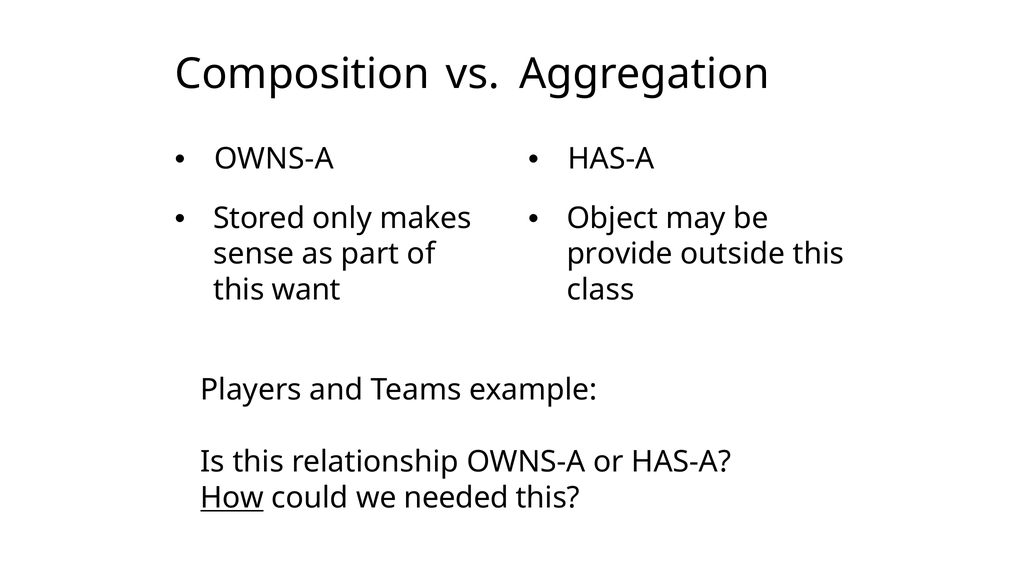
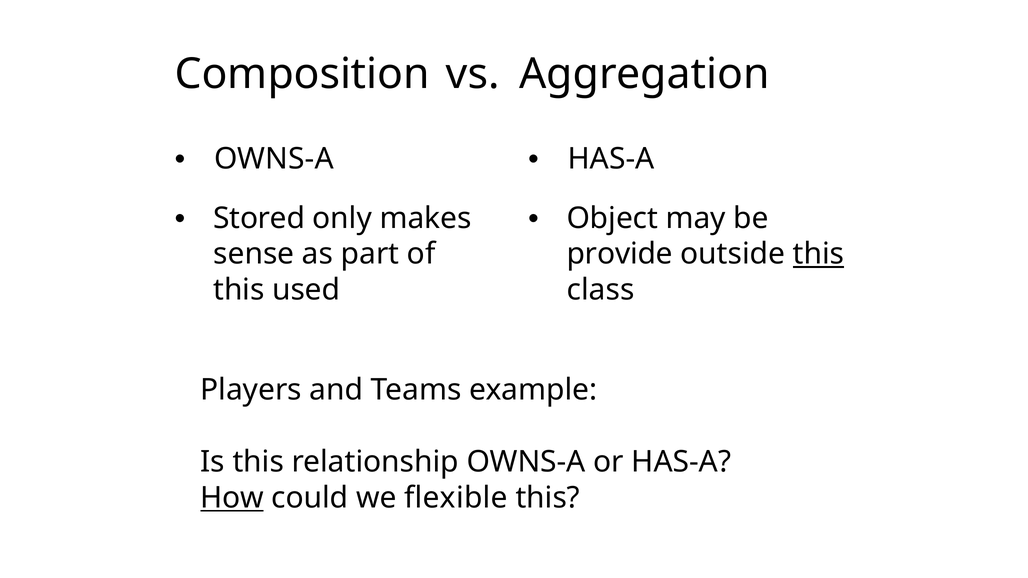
this at (819, 254) underline: none -> present
want: want -> used
needed: needed -> flexible
